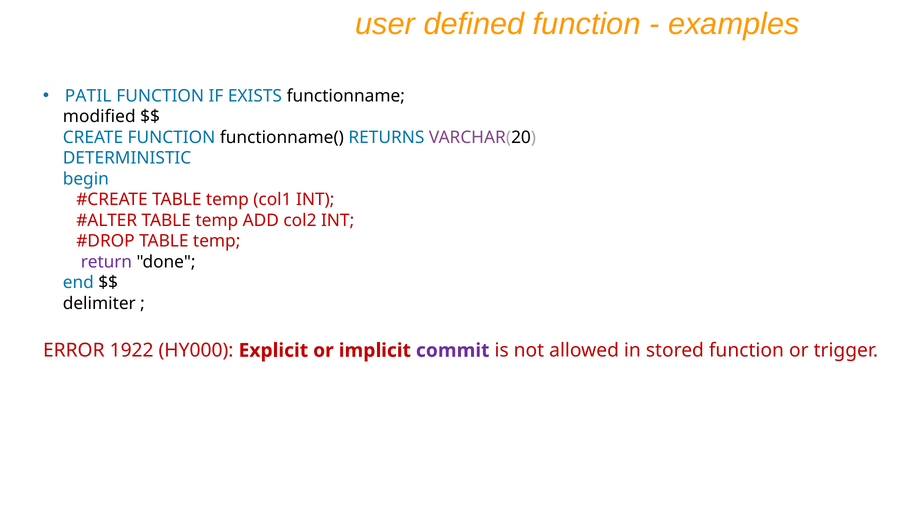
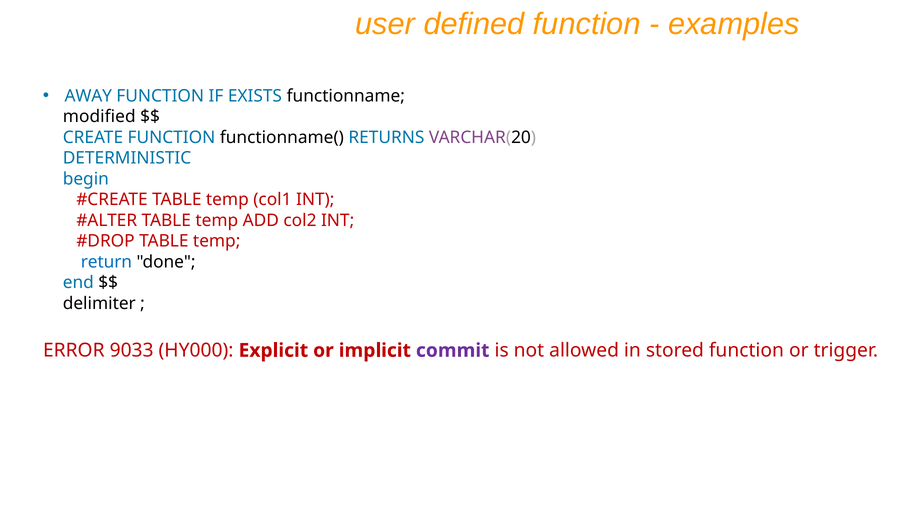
PATIL: PATIL -> AWAY
return colour: purple -> blue
1922: 1922 -> 9033
